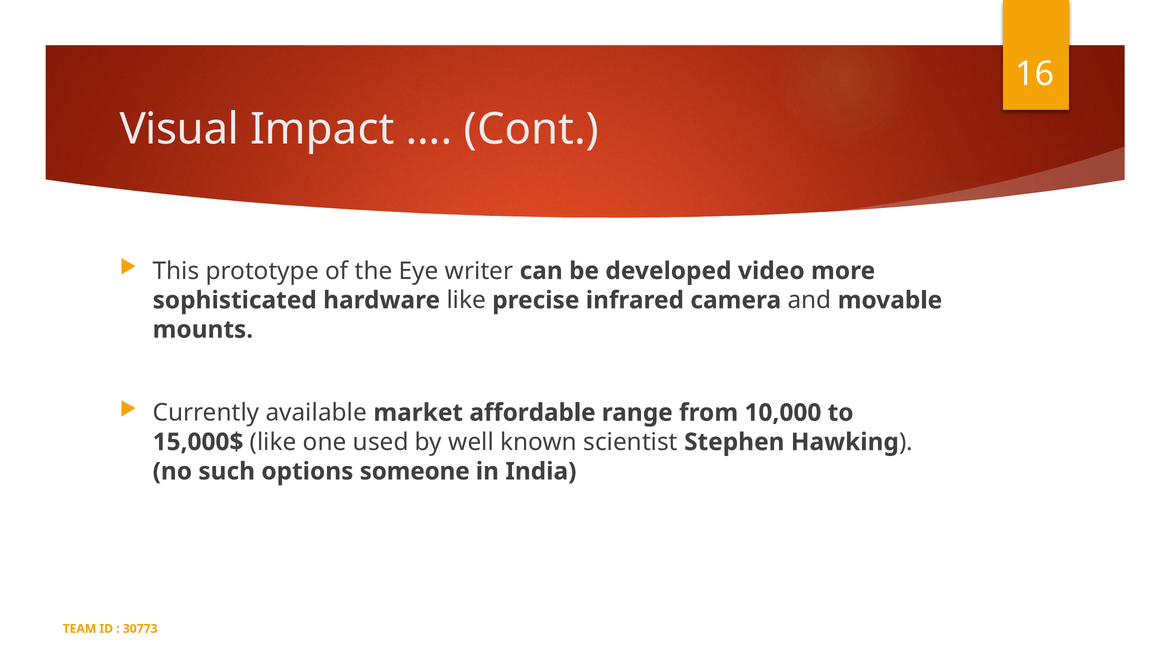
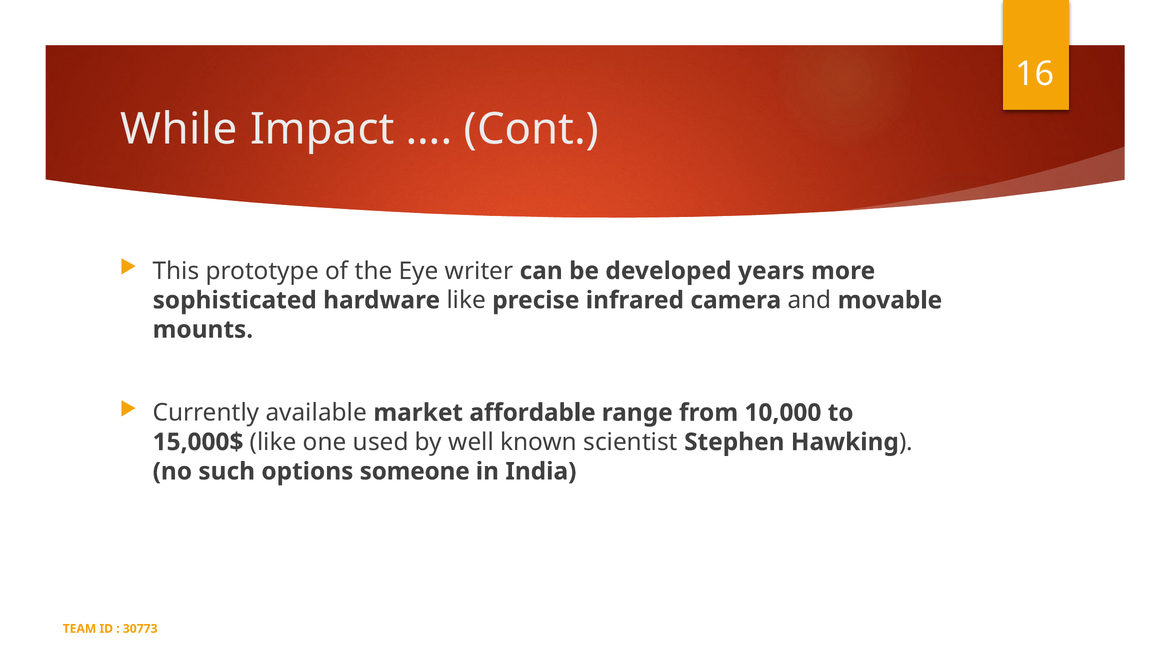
Visual: Visual -> While
video: video -> years
